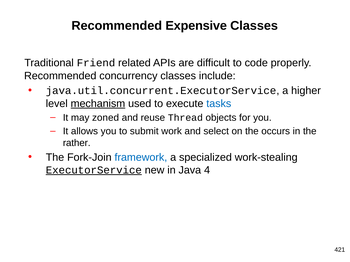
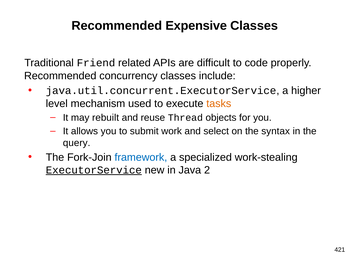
mechanism underline: present -> none
tasks colour: blue -> orange
zoned: zoned -> rebuilt
occurs: occurs -> syntax
rather: rather -> query
4: 4 -> 2
